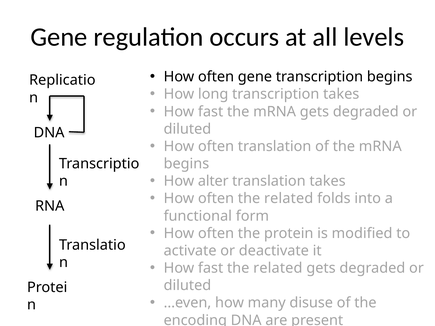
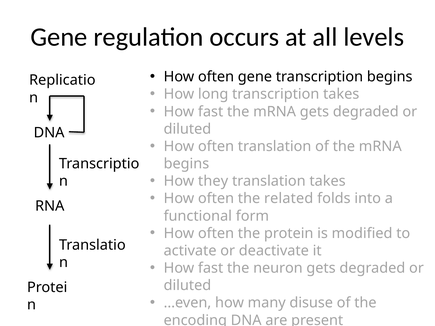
alter: alter -> they
fast the related: related -> neuron
